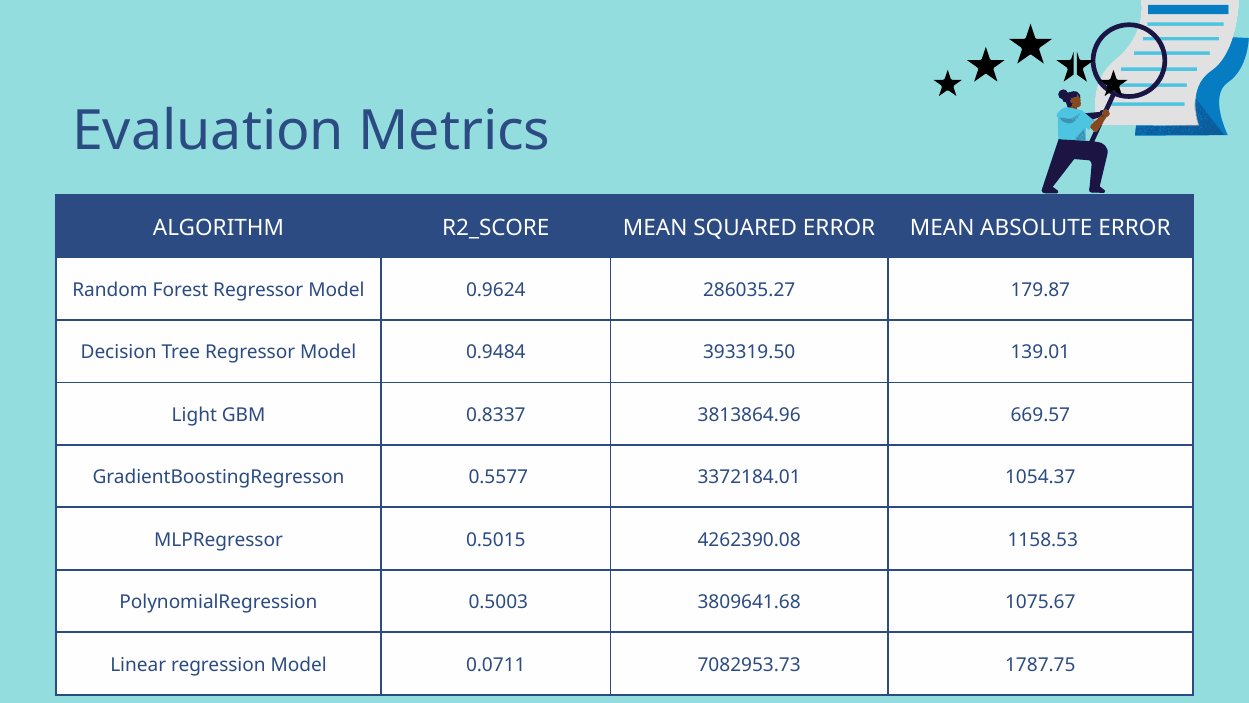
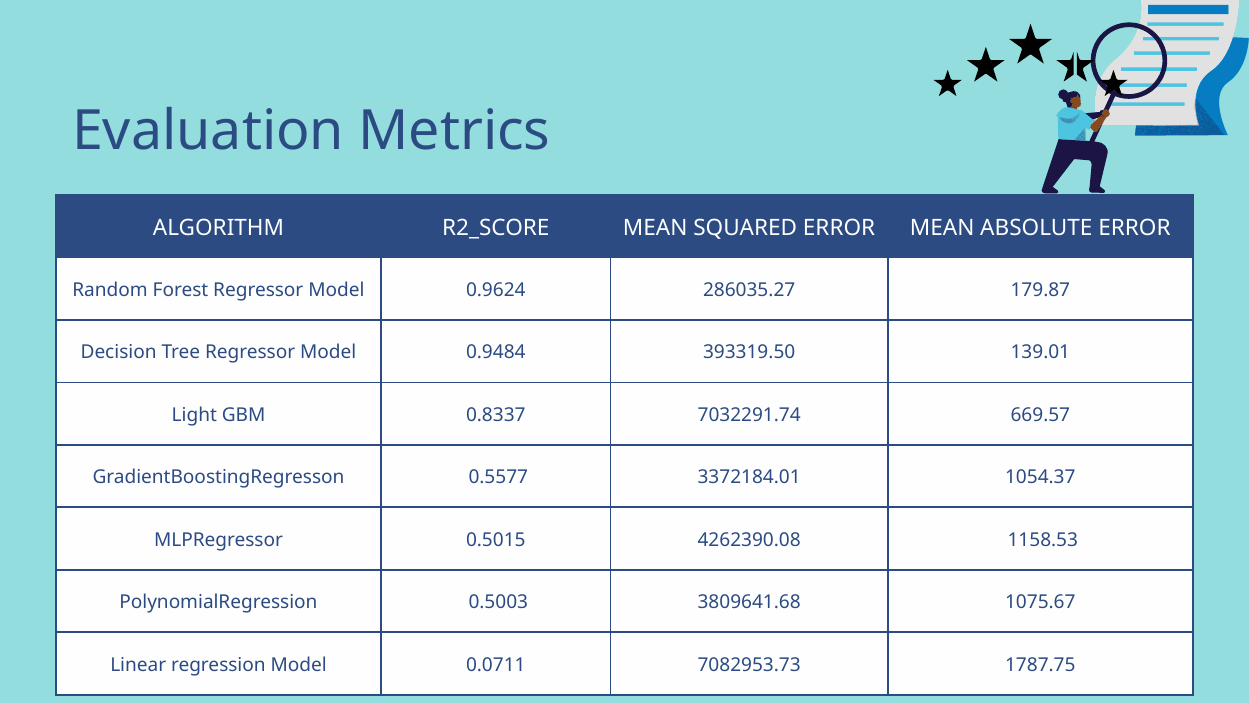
3813864.96: 3813864.96 -> 7032291.74
